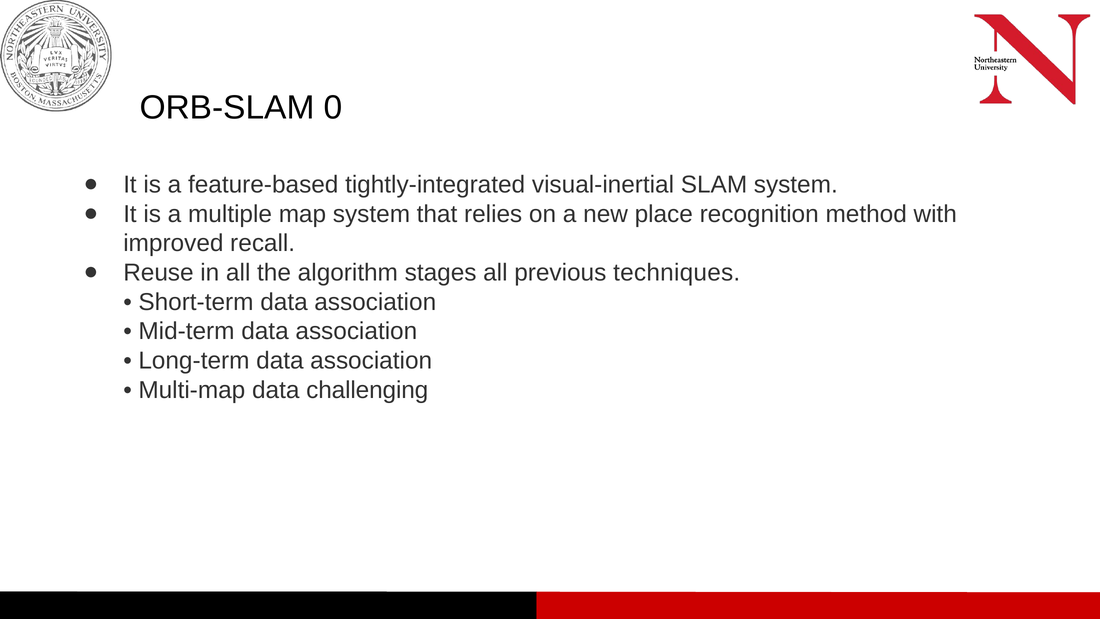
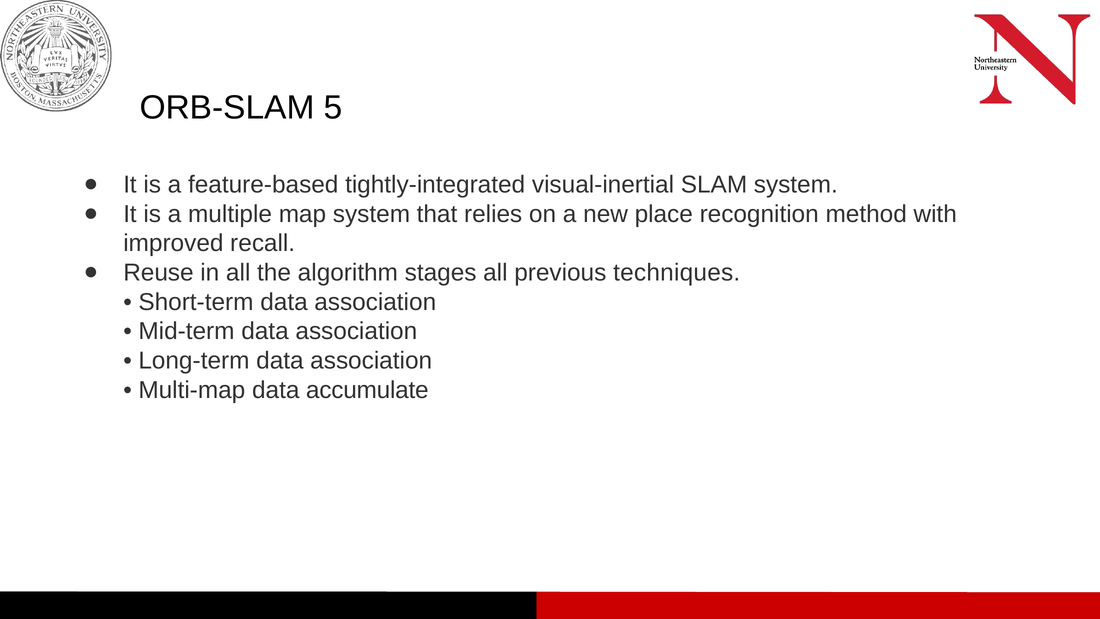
0: 0 -> 5
challenging: challenging -> accumulate
